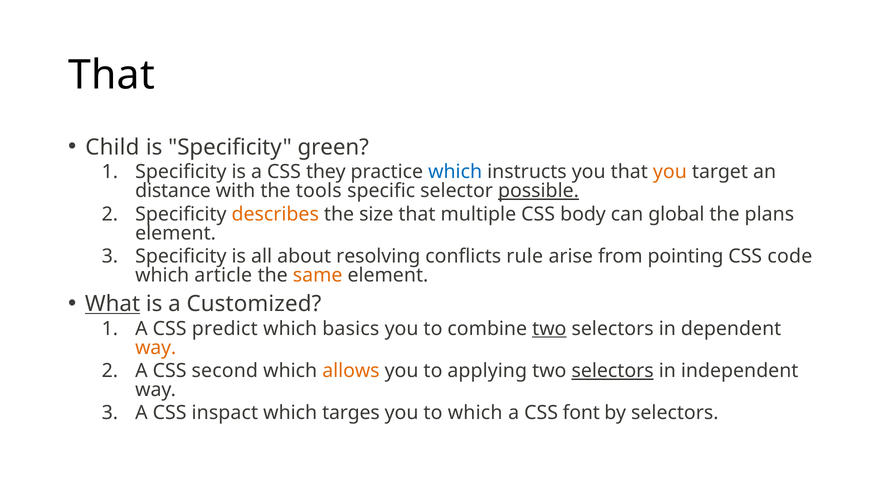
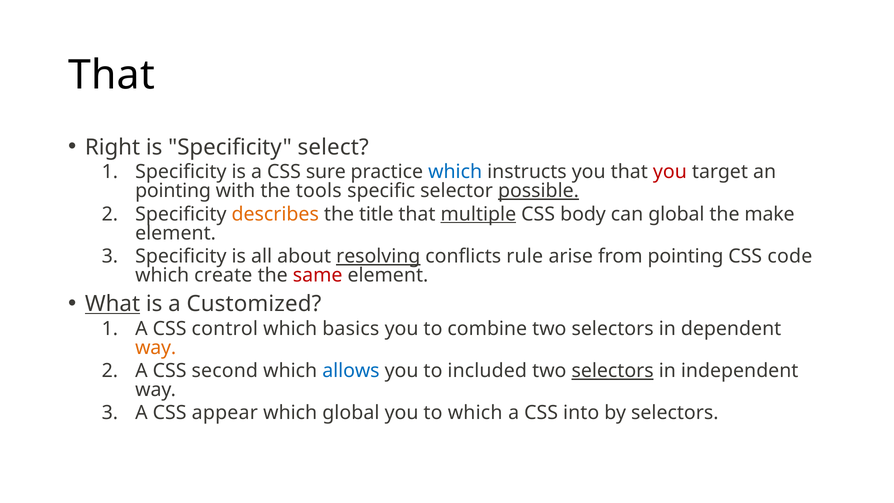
Child: Child -> Right
green: green -> select
they: they -> sure
you at (670, 172) colour: orange -> red
distance at (173, 191): distance -> pointing
size: size -> title
multiple underline: none -> present
plans: plans -> make
resolving underline: none -> present
article: article -> create
same colour: orange -> red
predict: predict -> control
two at (549, 329) underline: present -> none
allows colour: orange -> blue
applying: applying -> included
inspact: inspact -> appear
which targes: targes -> global
font: font -> into
